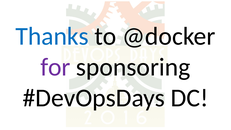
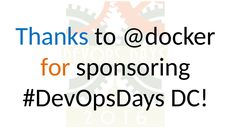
for colour: purple -> orange
